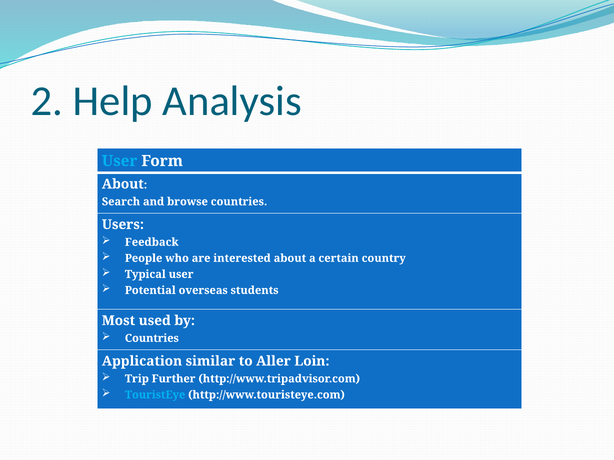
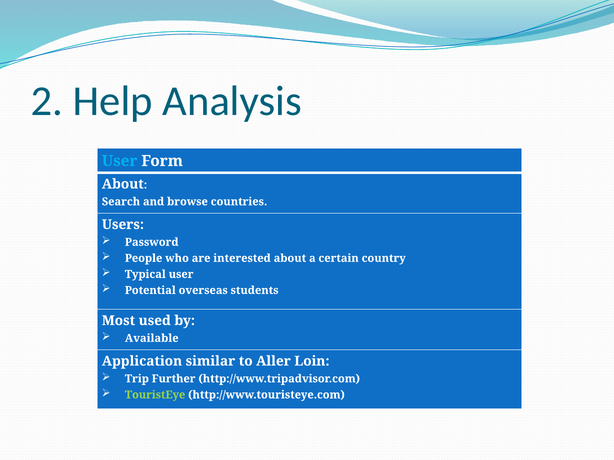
Feedback: Feedback -> Password
Countries at (152, 339): Countries -> Available
TouristEye colour: light blue -> light green
